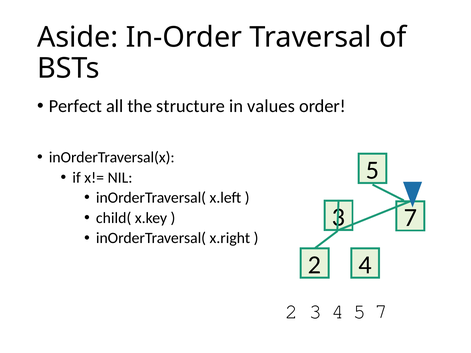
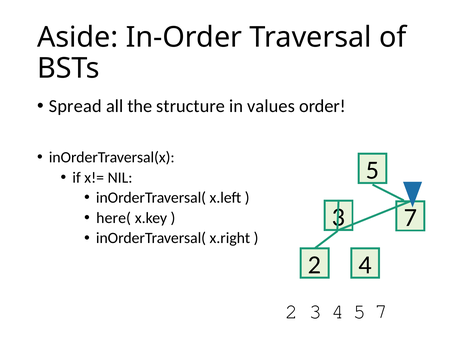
Perfect: Perfect -> Spread
child(: child( -> here(
